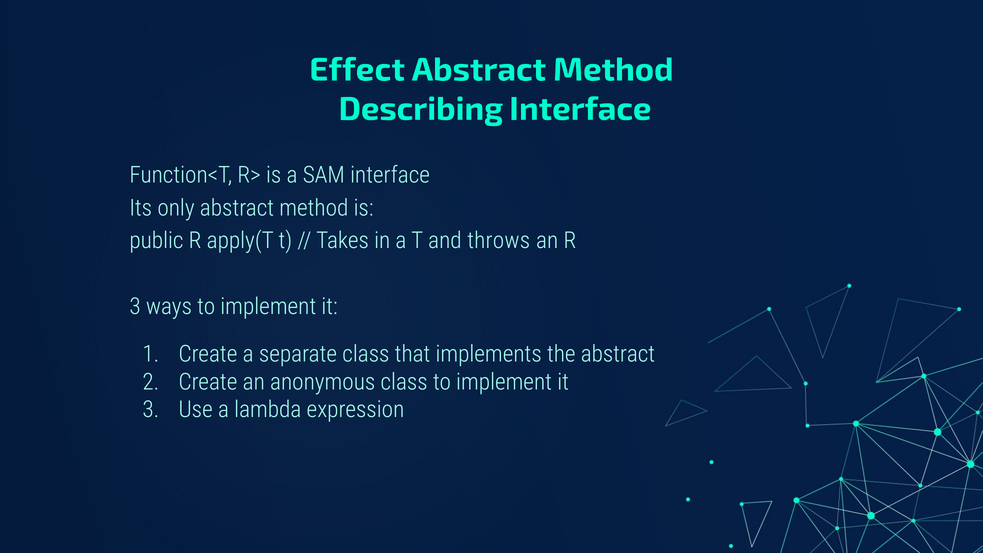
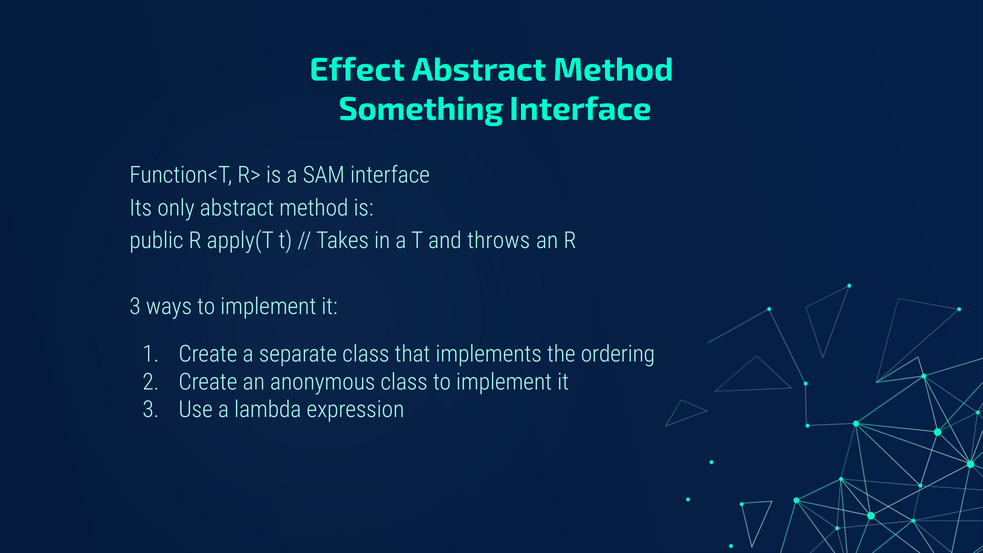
Describing: Describing -> Something
the abstract: abstract -> ordering
